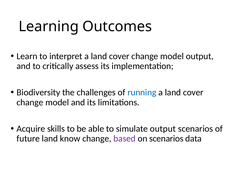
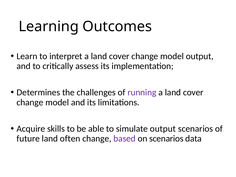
Biodiversity: Biodiversity -> Determines
running colour: blue -> purple
know: know -> often
